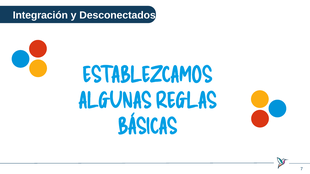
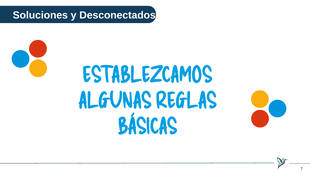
Integración: Integración -> Soluciones
